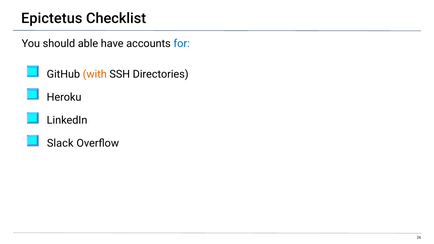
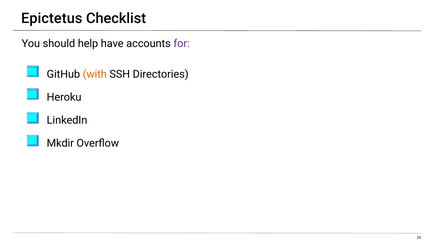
able: able -> help
for colour: blue -> purple
Slack: Slack -> Mkdir
